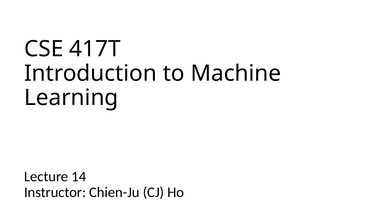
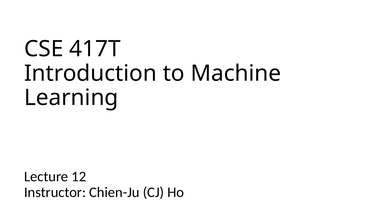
14: 14 -> 12
